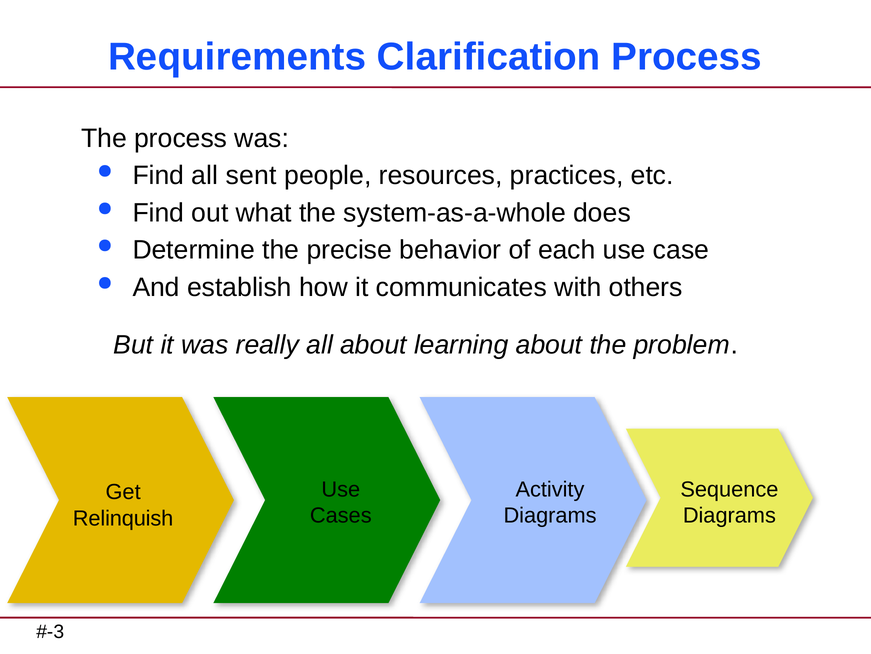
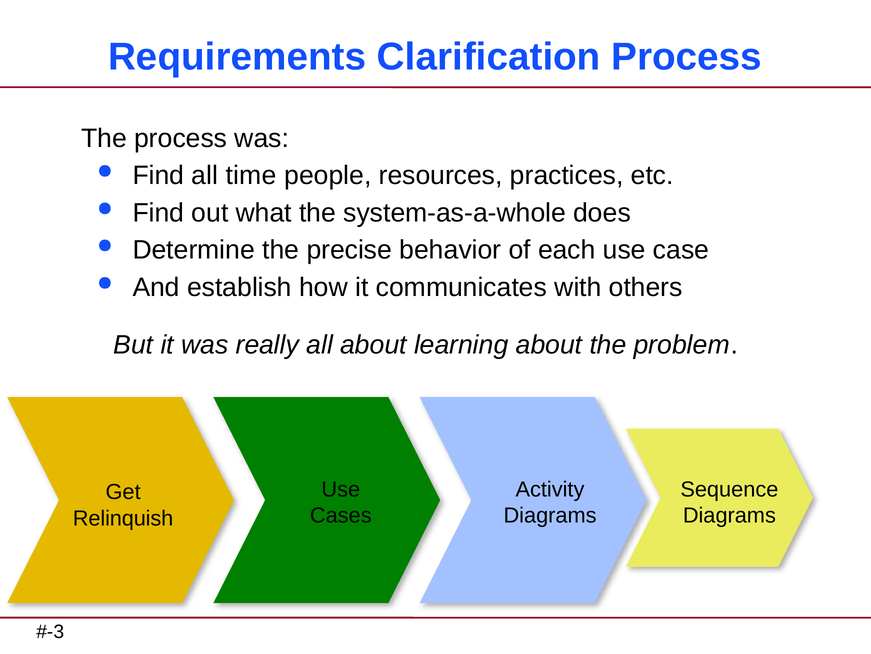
sent: sent -> time
